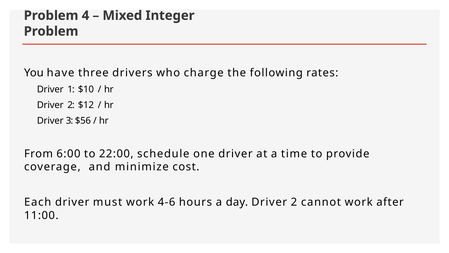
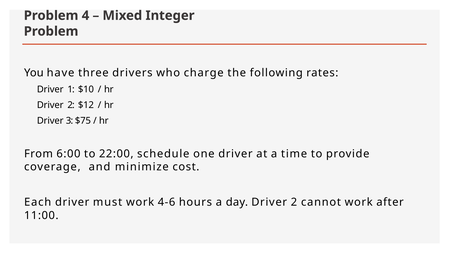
$56: $56 -> $75
